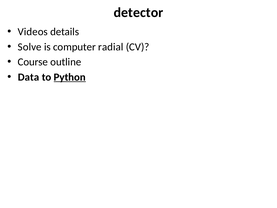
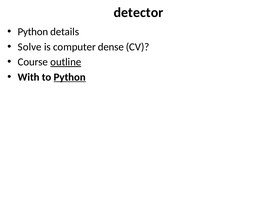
Videos at (33, 32): Videos -> Python
radial: radial -> dense
outline underline: none -> present
Data: Data -> With
